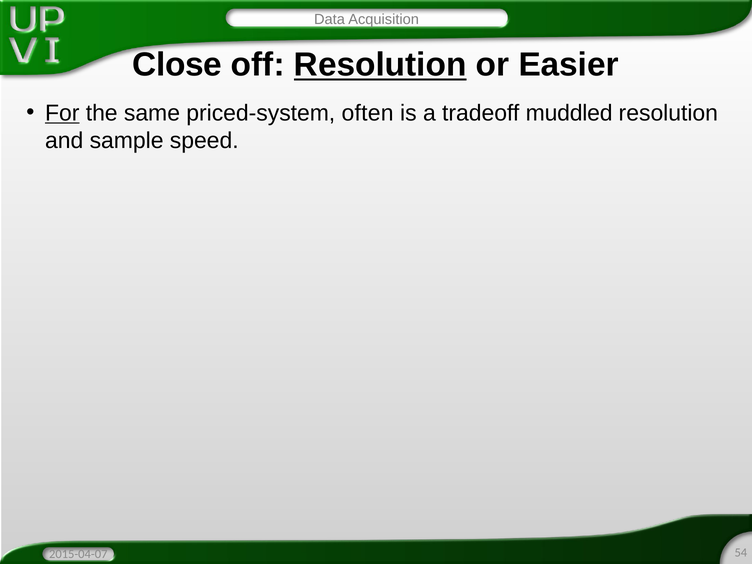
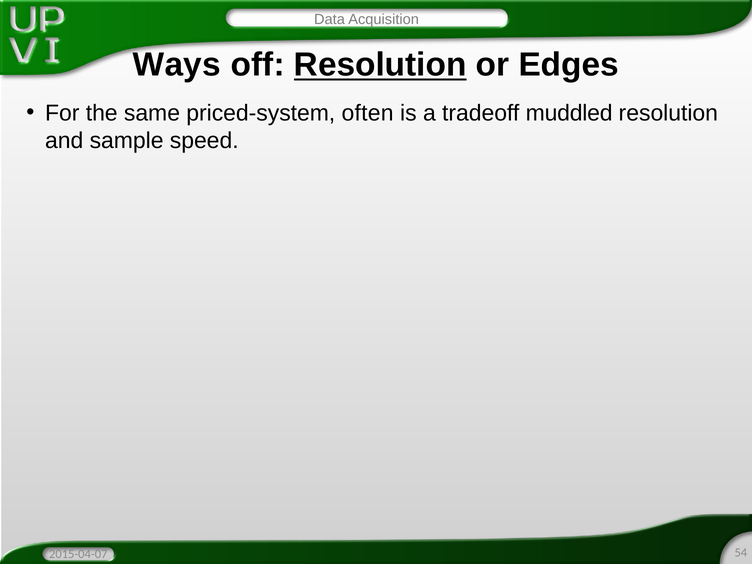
Close: Close -> Ways
Easier: Easier -> Edges
For underline: present -> none
